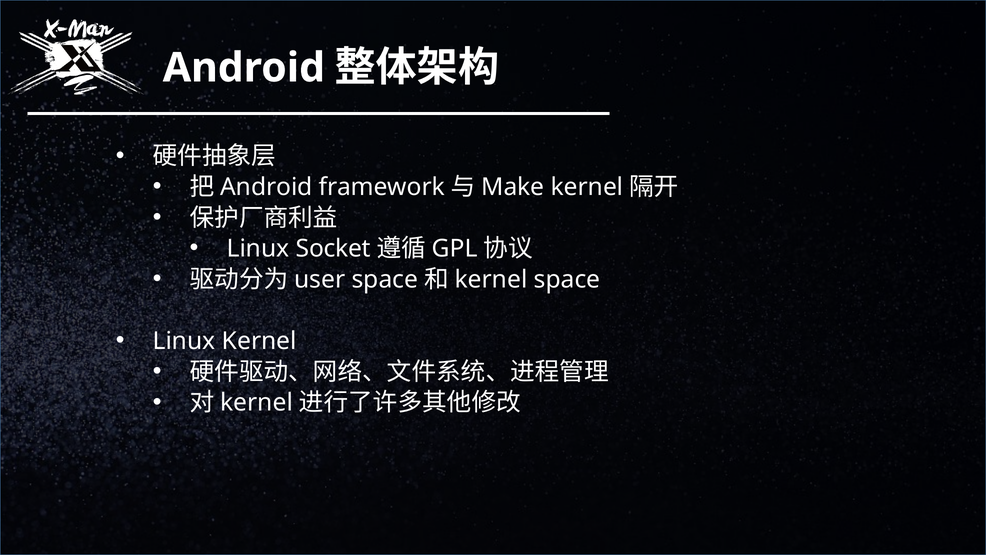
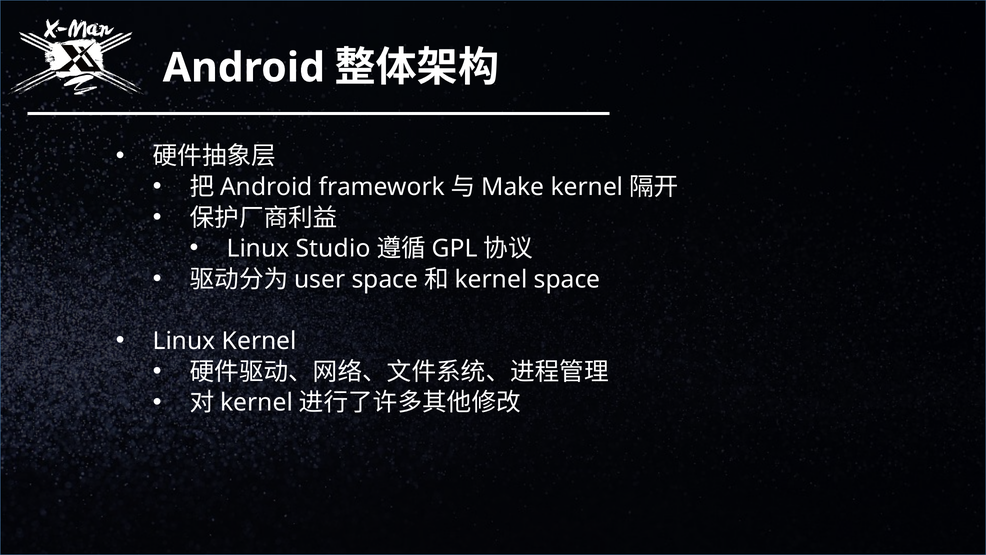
Socket: Socket -> Studio
